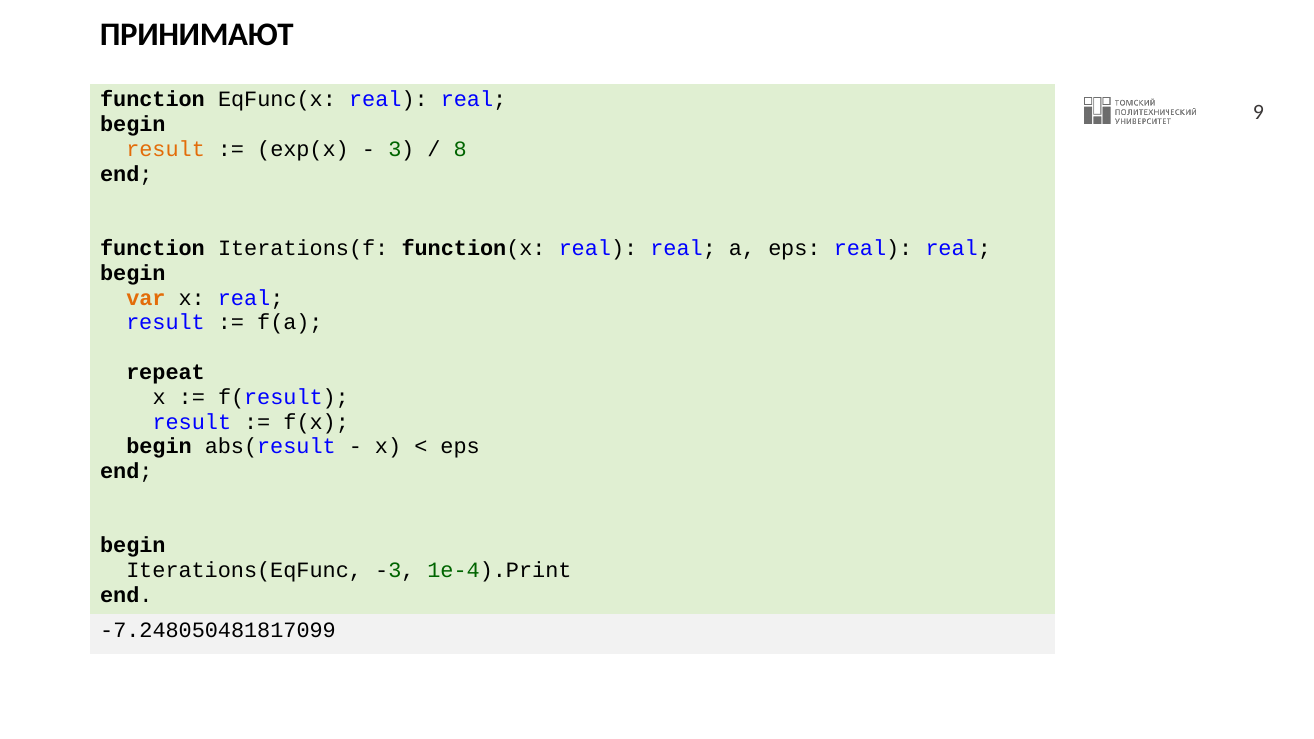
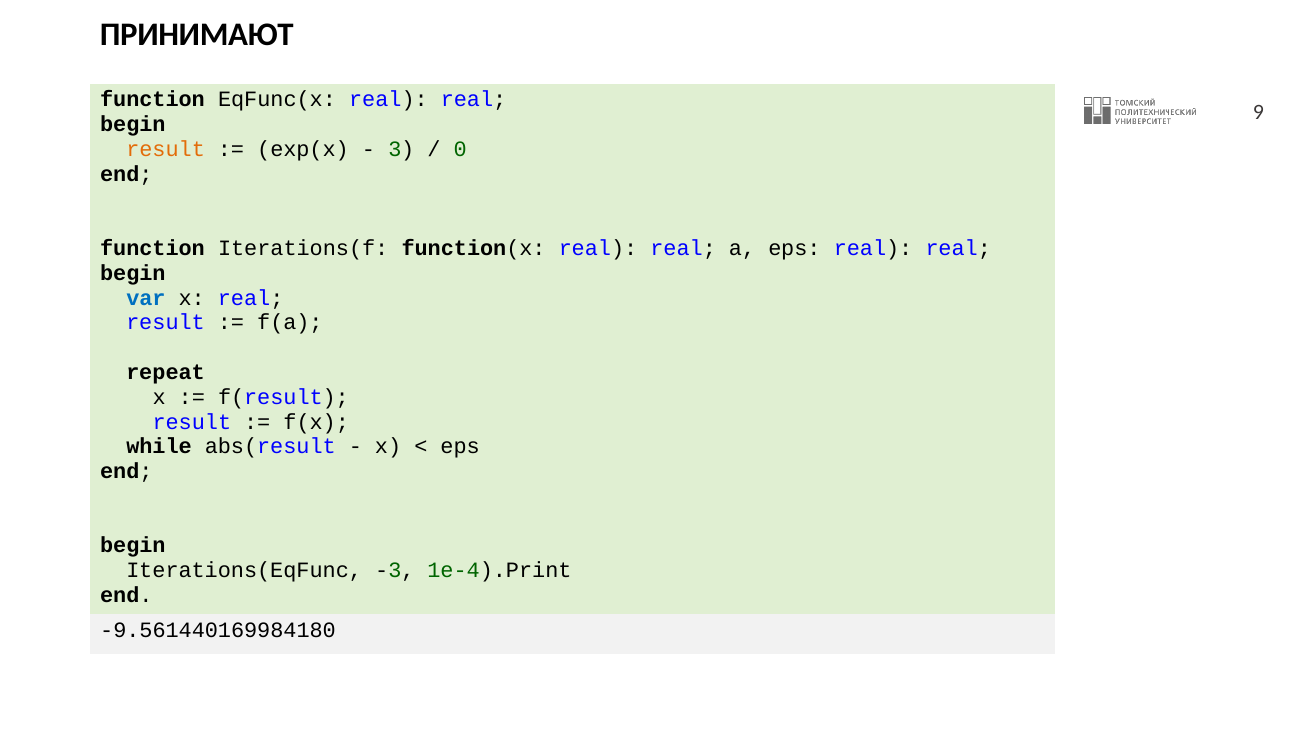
8: 8 -> 0
var colour: orange -> blue
begin at (159, 447): begin -> while
-7.248050481817099: -7.248050481817099 -> -9.561440169984180
